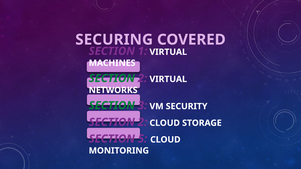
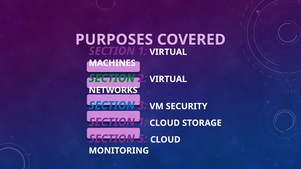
SECURING: SECURING -> PURPOSES
SECTION at (112, 106) colour: green -> blue
2 at (143, 122): 2 -> 1
